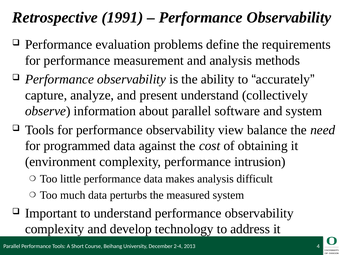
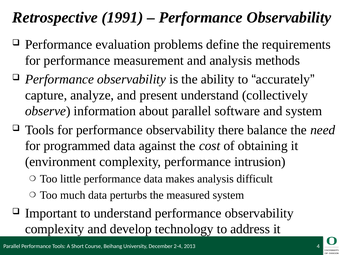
view: view -> there
